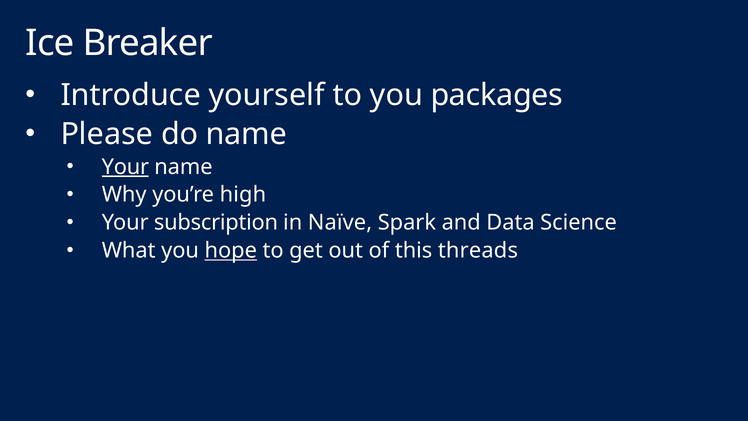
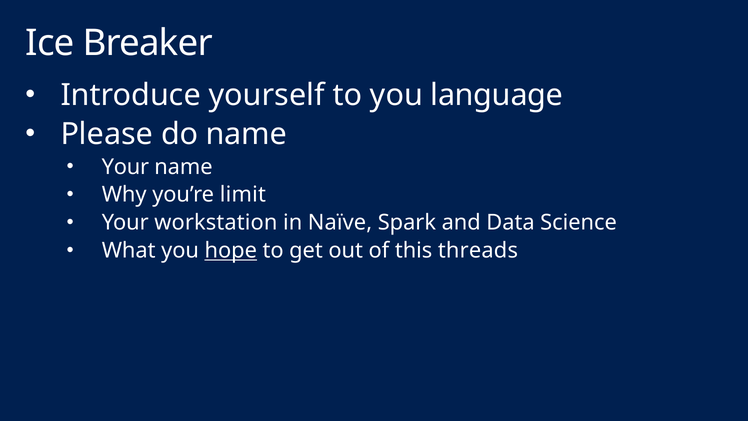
packages: packages -> language
Your at (125, 167) underline: present -> none
high: high -> limit
subscription: subscription -> workstation
